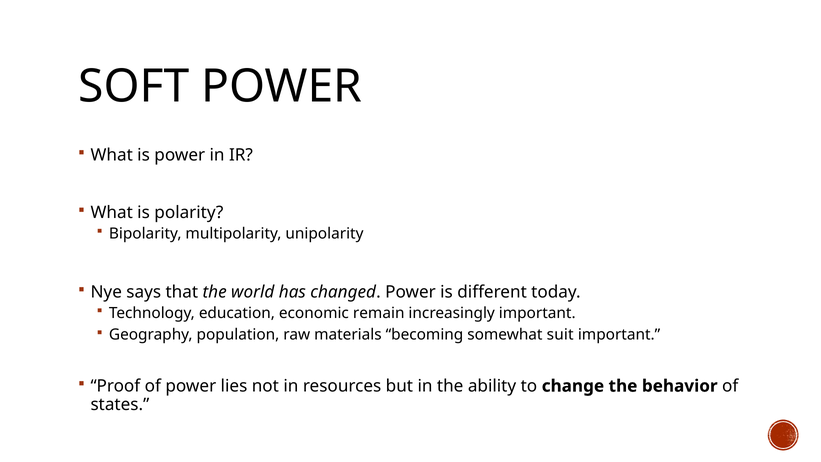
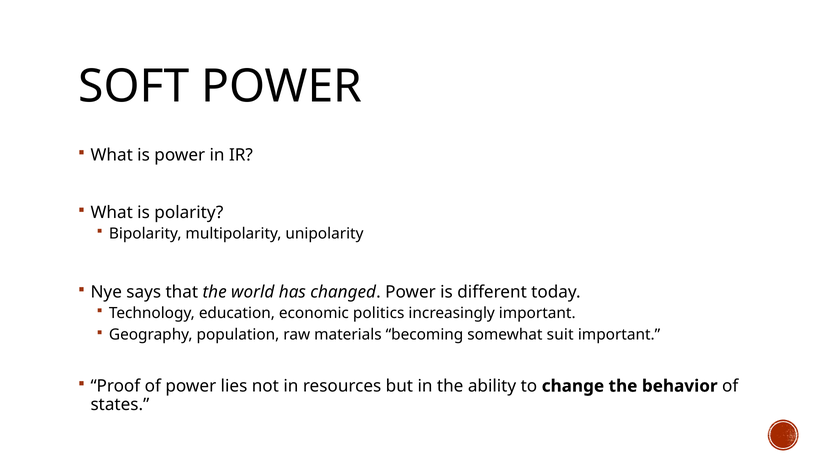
remain: remain -> politics
